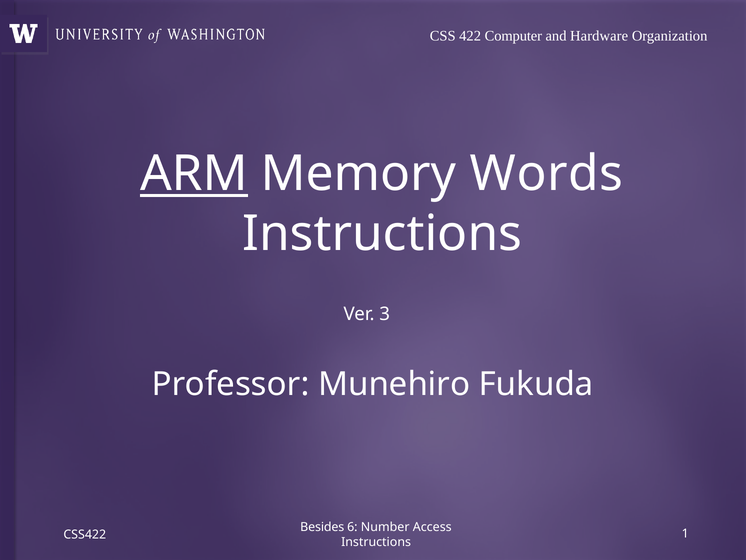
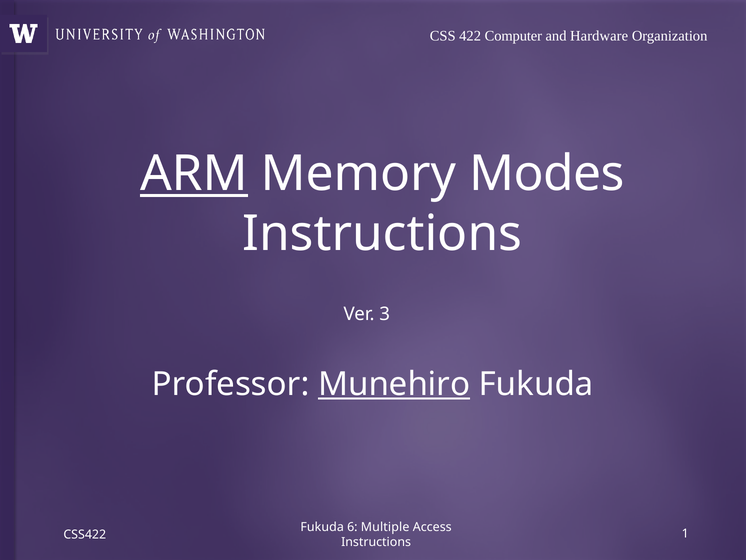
Words: Words -> Modes
Munehiro underline: none -> present
Besides at (322, 527): Besides -> Fukuda
Number: Number -> Multiple
